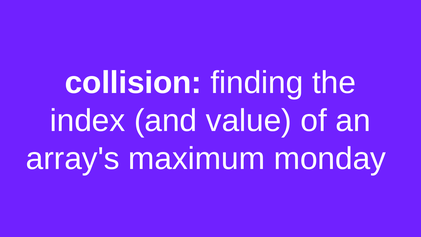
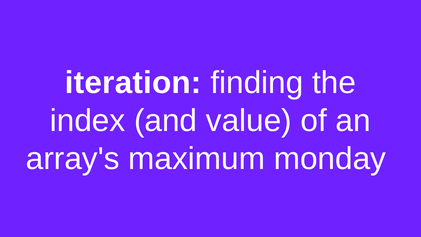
collision: collision -> iteration
